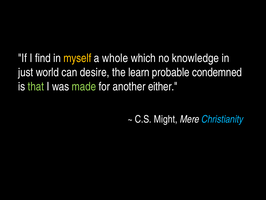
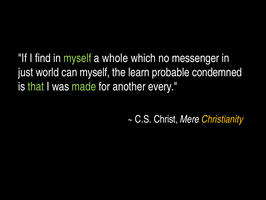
myself at (77, 58) colour: yellow -> light green
knowledge: knowledge -> messenger
can desire: desire -> myself
either: either -> every
Might: Might -> Christ
Christianity colour: light blue -> yellow
